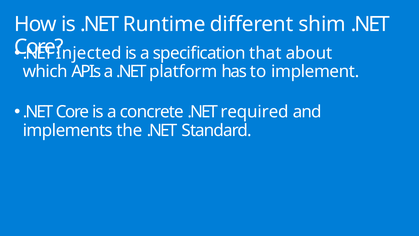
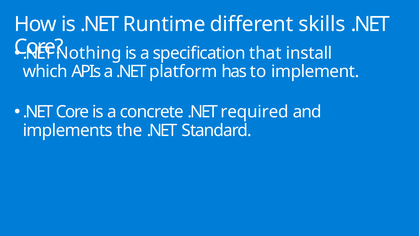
shim: shim -> skills
Injected: Injected -> Nothing
about: about -> install
